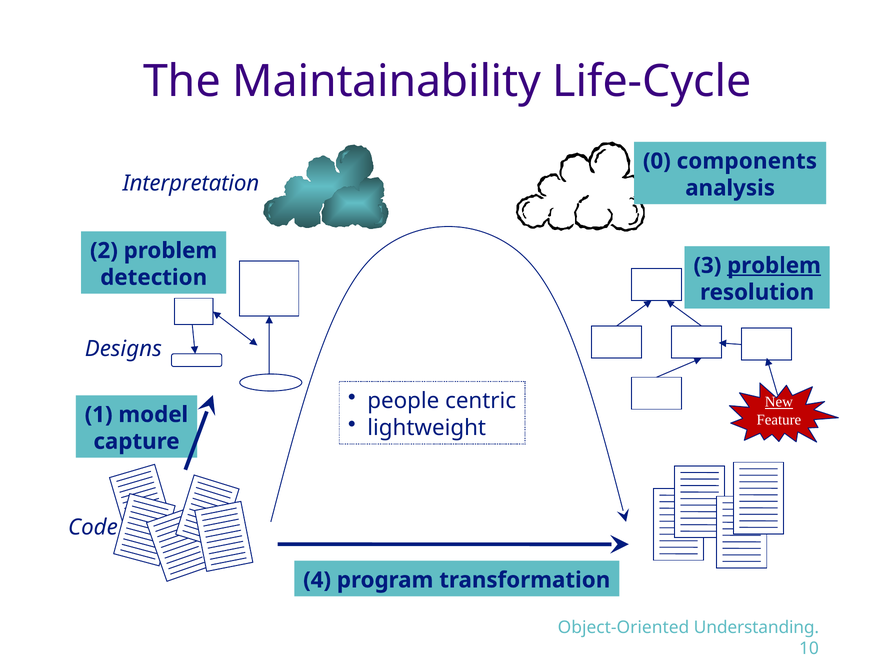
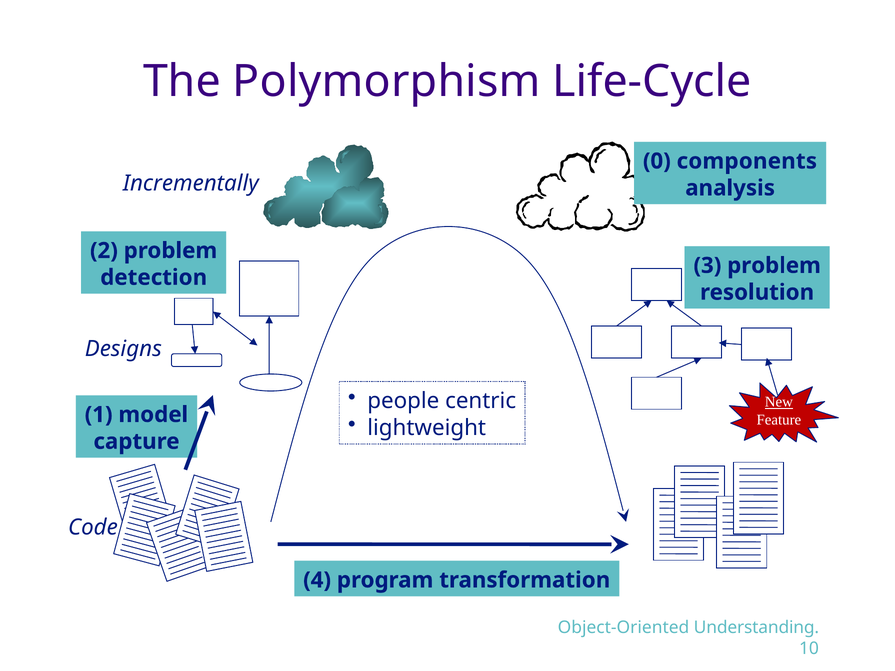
Maintainability: Maintainability -> Polymorphism
Interpretation: Interpretation -> Incrementally
problem at (774, 266) underline: present -> none
